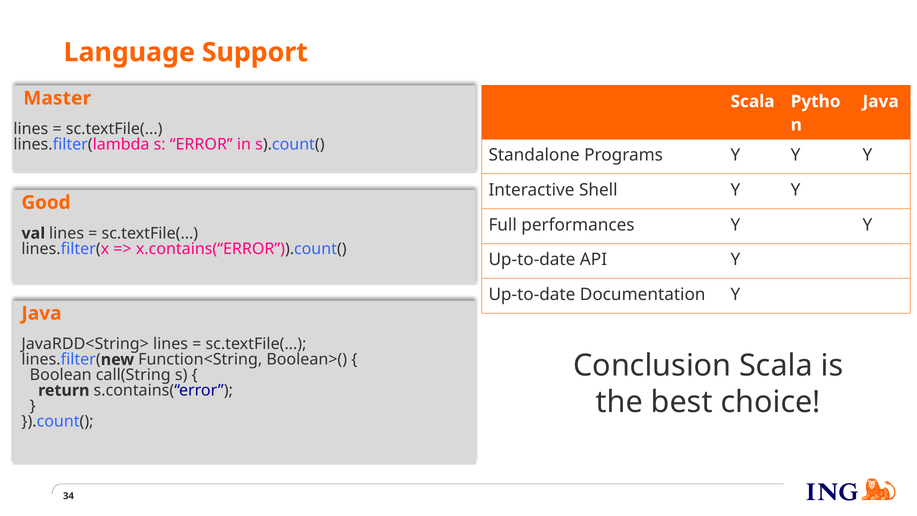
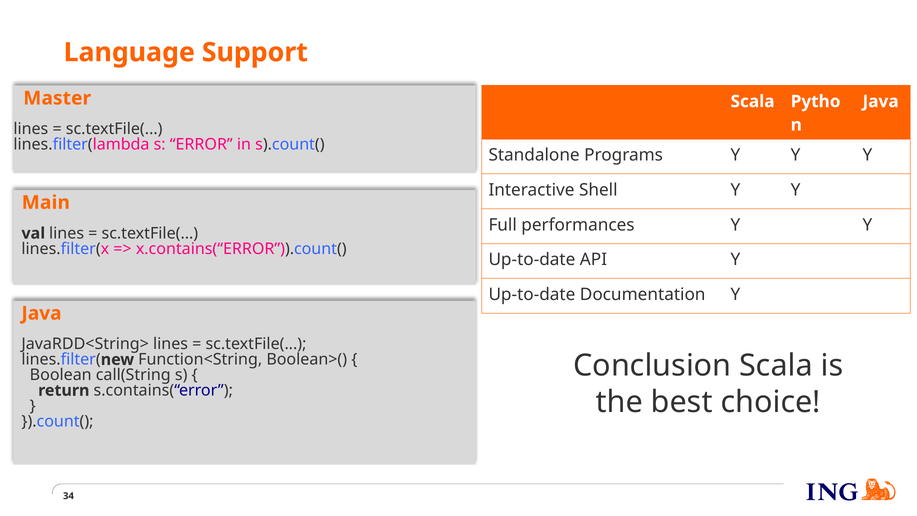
Good: Good -> Main
